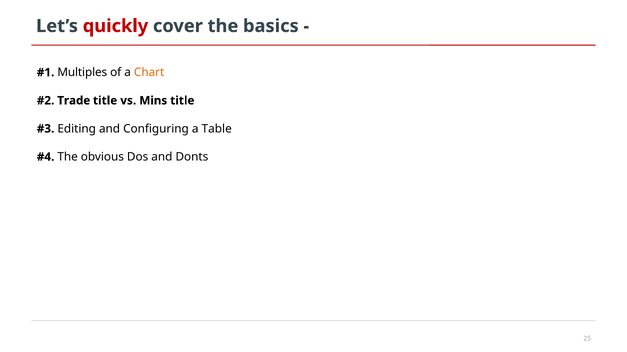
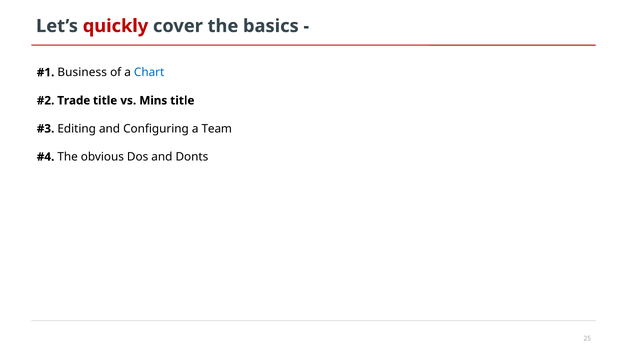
Multiples: Multiples -> Business
Chart colour: orange -> blue
Table: Table -> Team
